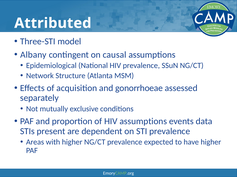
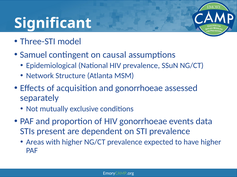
Attributed: Attributed -> Significant
Albany: Albany -> Samuel
HIV assumptions: assumptions -> gonorrhoeae
